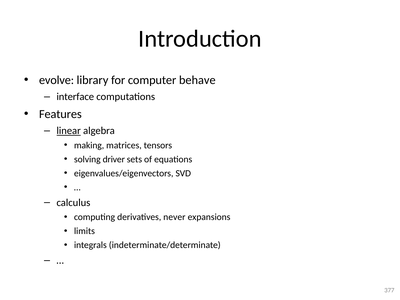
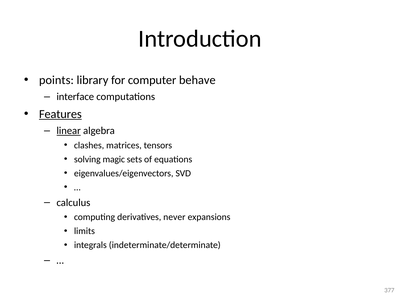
evolve: evolve -> points
Features underline: none -> present
making: making -> clashes
driver: driver -> magic
